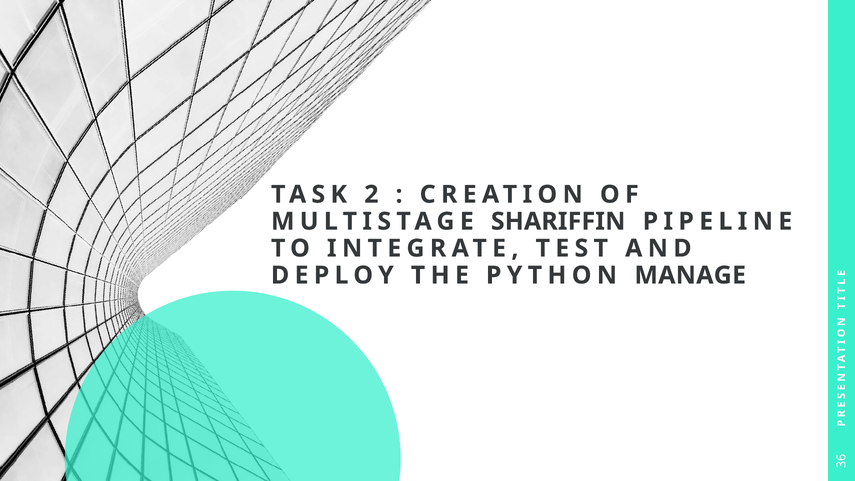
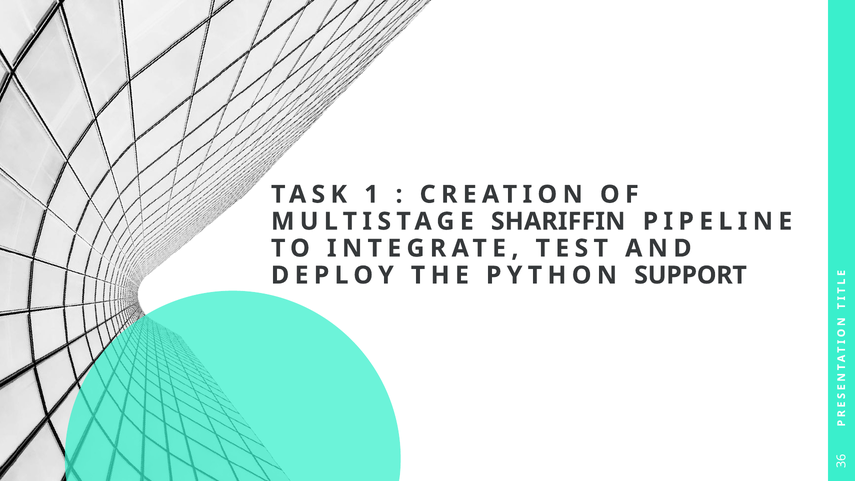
2: 2 -> 1
MANAGE: MANAGE -> SUPPORT
